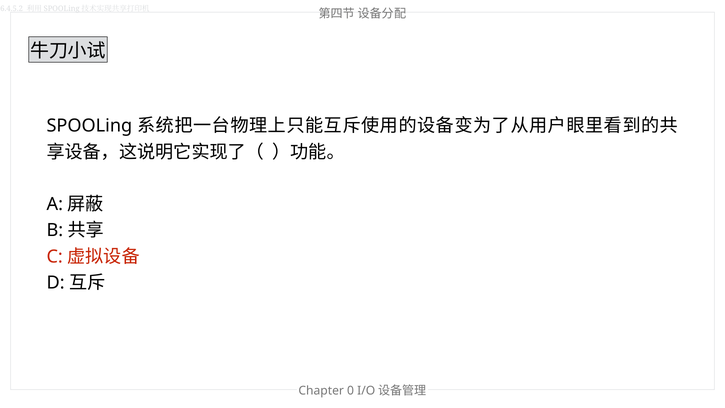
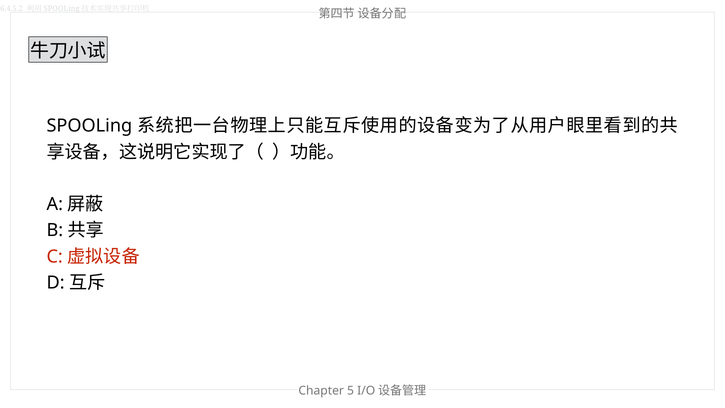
0: 0 -> 5
